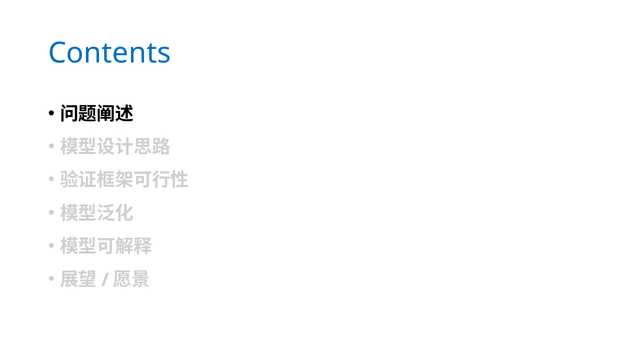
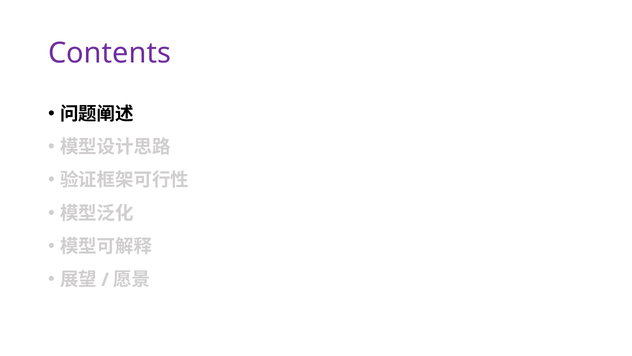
Contents colour: blue -> purple
